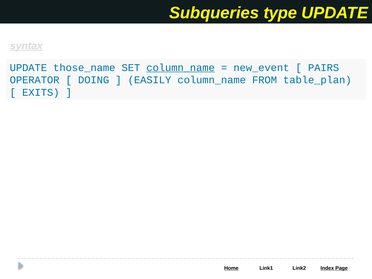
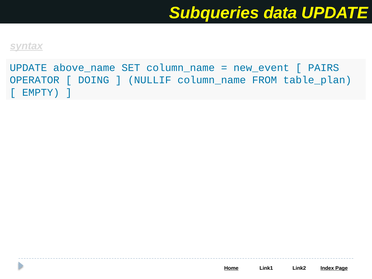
type: type -> data
those_name: those_name -> above_name
column_name at (181, 68) underline: present -> none
EASILY: EASILY -> NULLIF
EXITS: EXITS -> EMPTY
